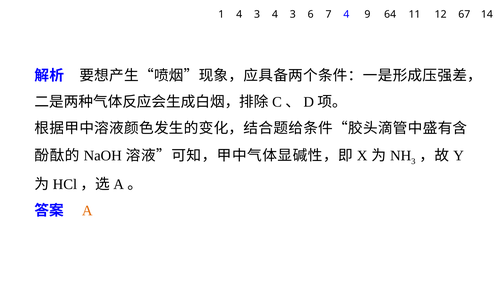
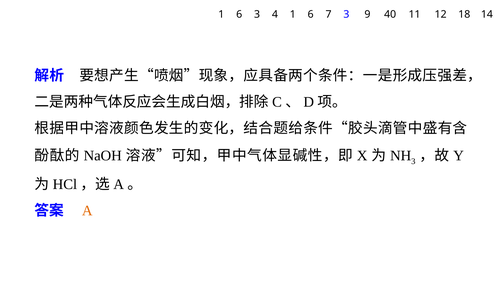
4 at (239, 14): 4 -> 6
3 4 3: 3 -> 1
7 4: 4 -> 3
64: 64 -> 40
67: 67 -> 18
